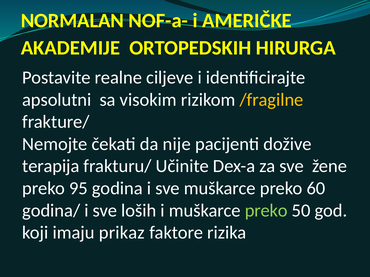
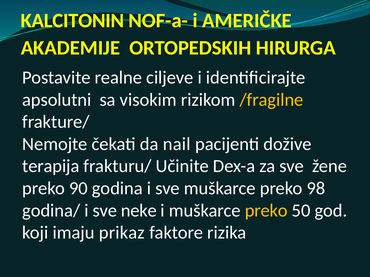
NORMALAN: NORMALAN -> KALCITONIN
nije: nije -> nail
95: 95 -> 90
60: 60 -> 98
loših: loših -> neke
preko at (266, 211) colour: light green -> yellow
